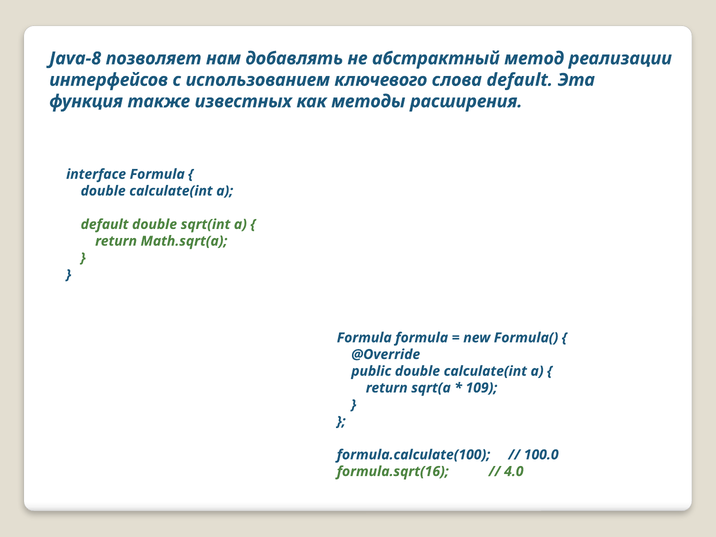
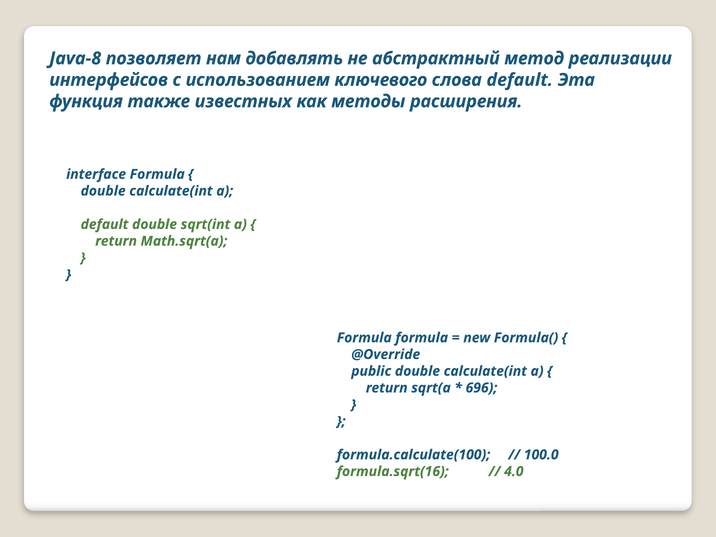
109: 109 -> 696
